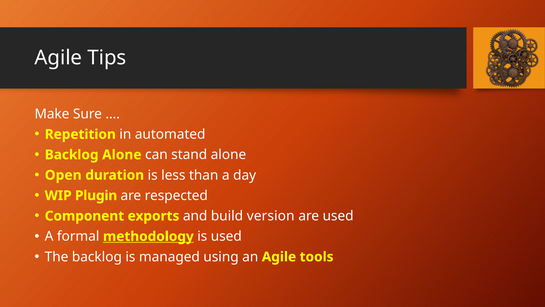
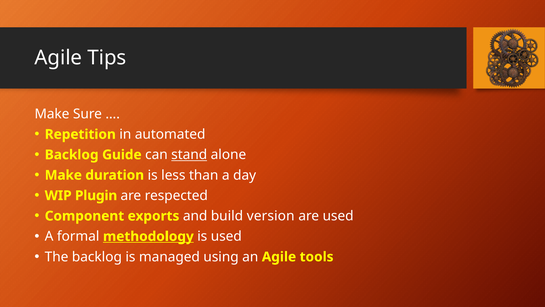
Backlog Alone: Alone -> Guide
stand underline: none -> present
Open at (63, 175): Open -> Make
